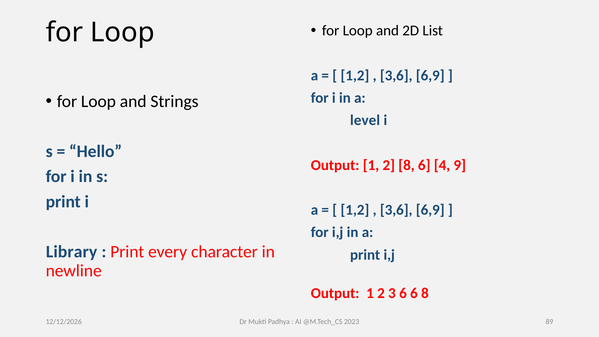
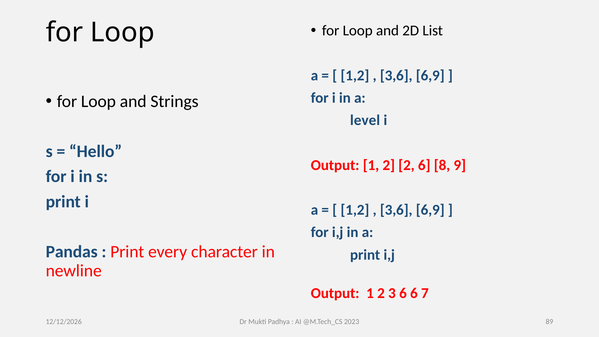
2 8: 8 -> 2
4: 4 -> 8
Library: Library -> Pandas
6 8: 8 -> 7
